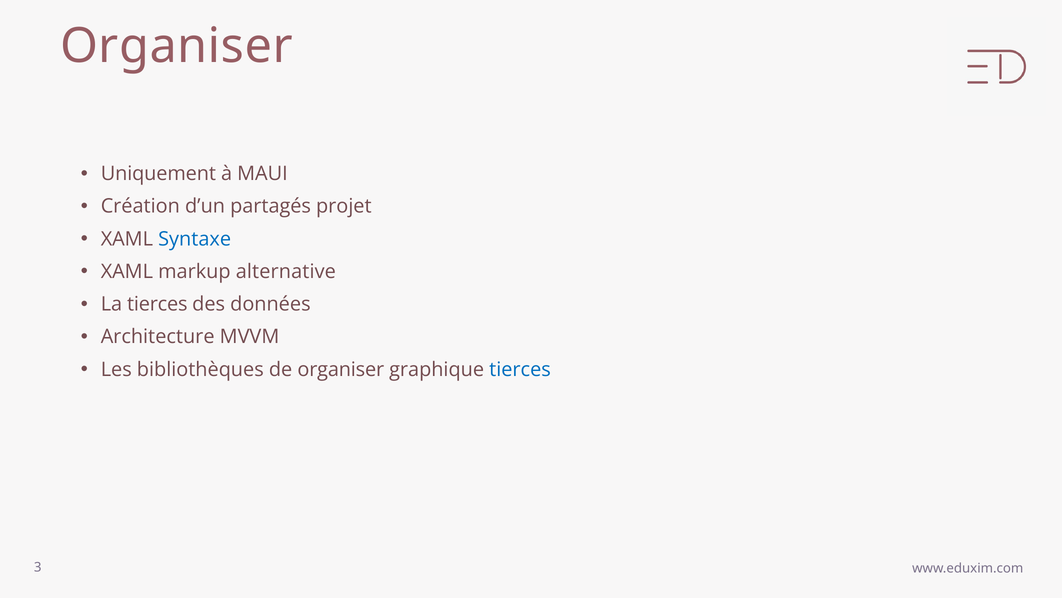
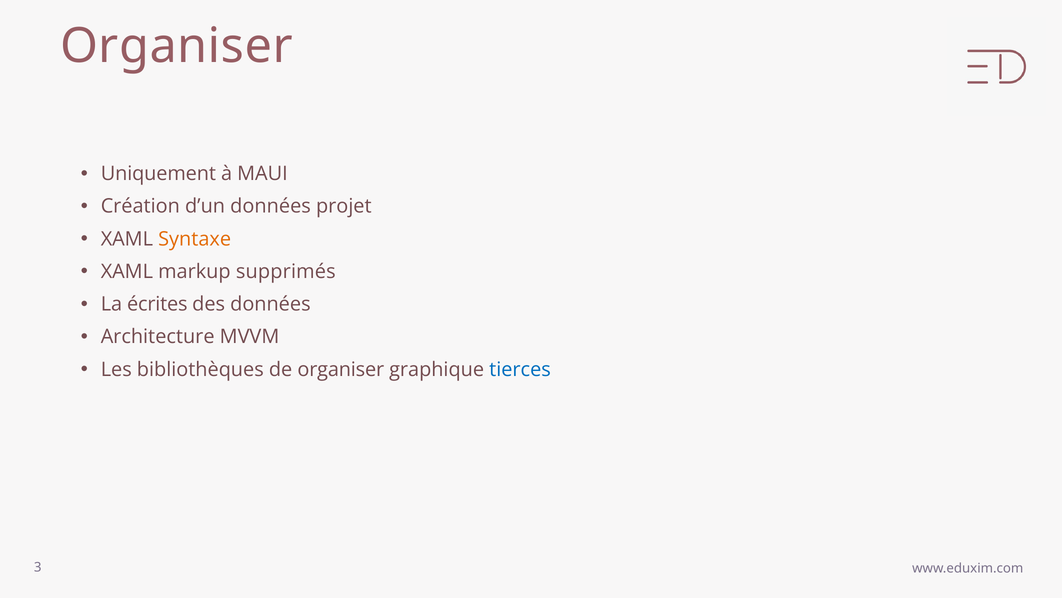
d’un partagés: partagés -> données
Syntaxe colour: blue -> orange
alternative: alternative -> supprimés
La tierces: tierces -> écrites
